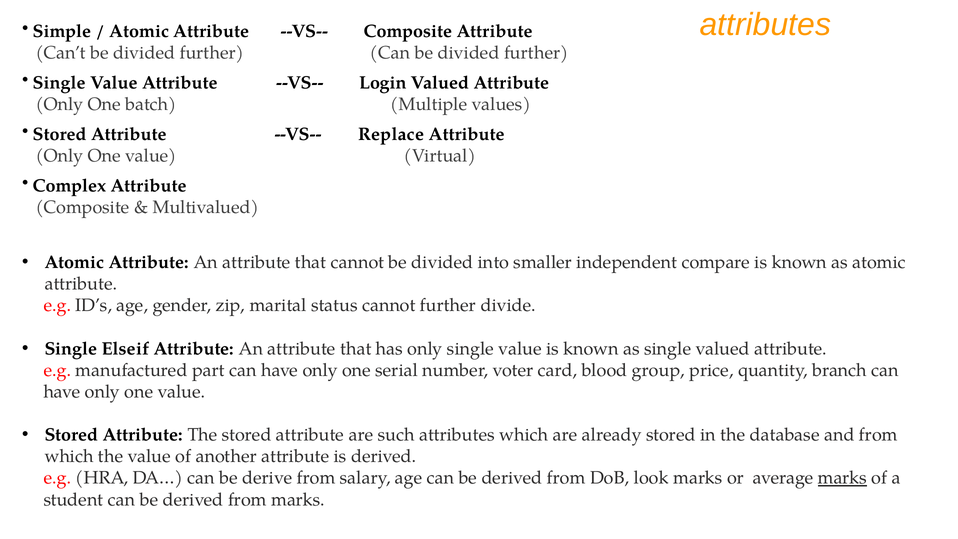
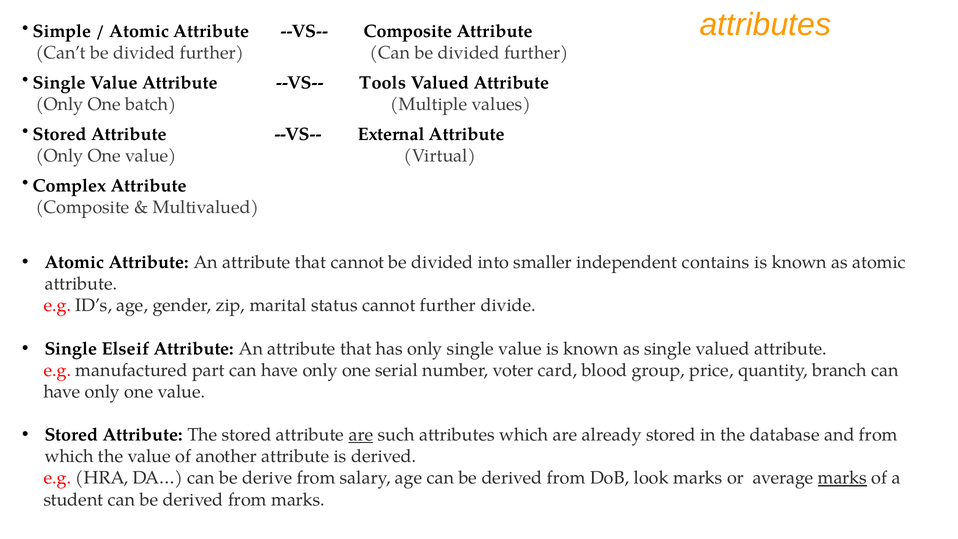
Login: Login -> Tools
Replace: Replace -> External
compare: compare -> contains
are at (361, 435) underline: none -> present
